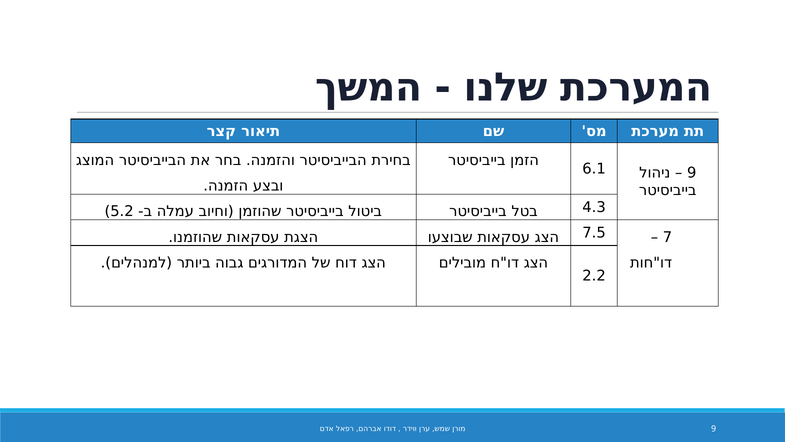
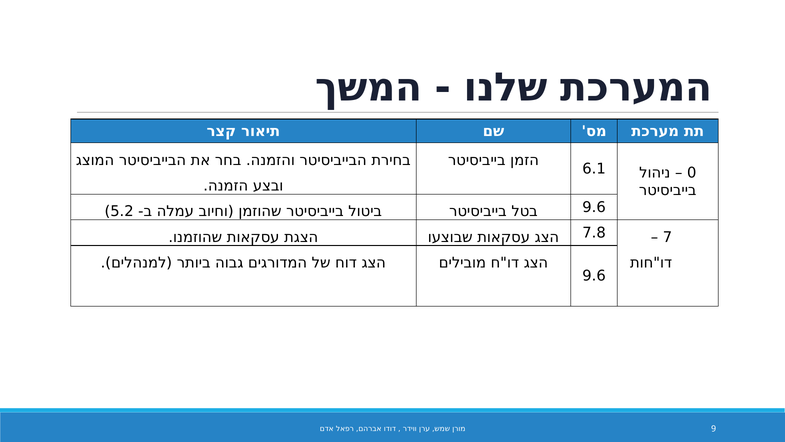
6.1 9: 9 -> 0
4.3 at (594, 207): 4.3 -> 9.6
7.5: 7.5 -> 7.8
2.2 at (594, 276): 2.2 -> 9.6
